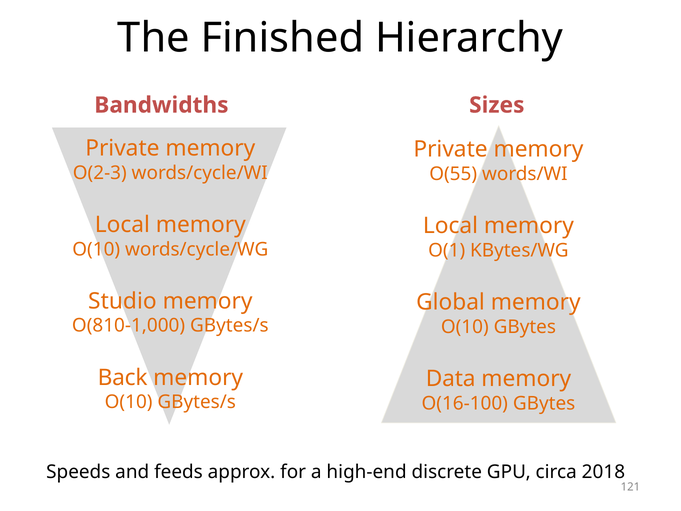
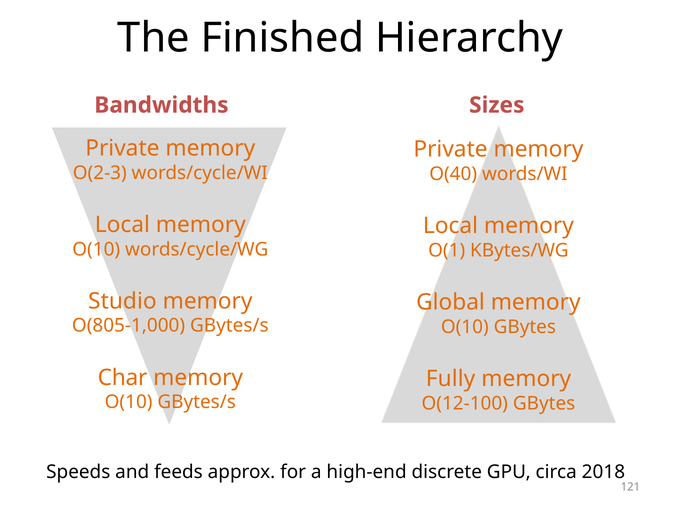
O(55: O(55 -> O(40
O(810-1,000: O(810-1,000 -> O(805-1,000
Back: Back -> Char
Data: Data -> Fully
O(16-100: O(16-100 -> O(12-100
